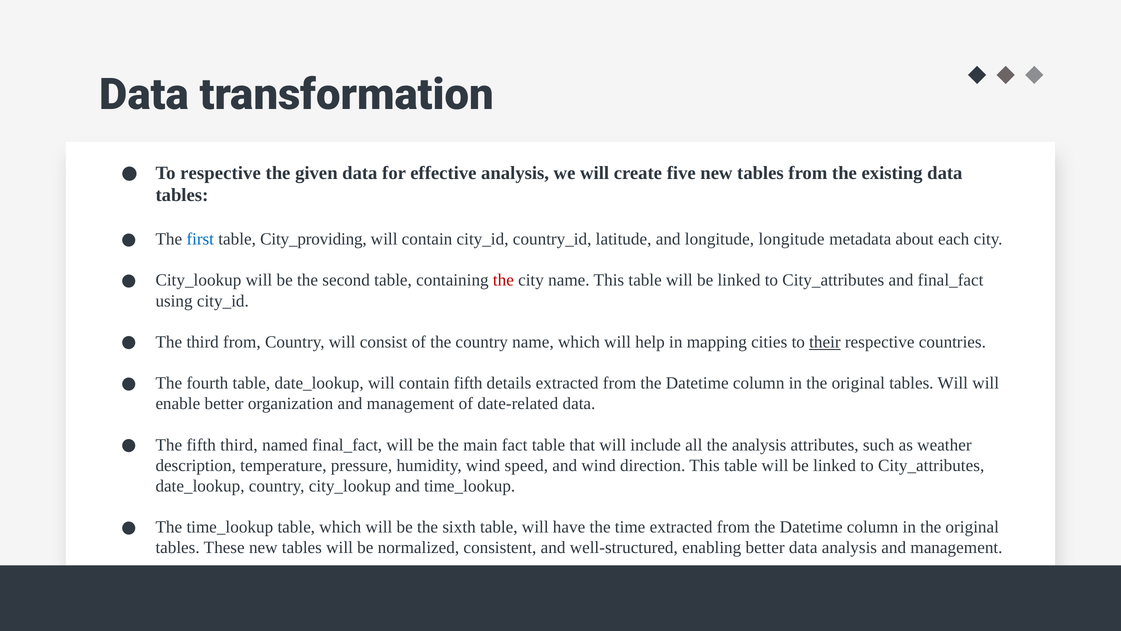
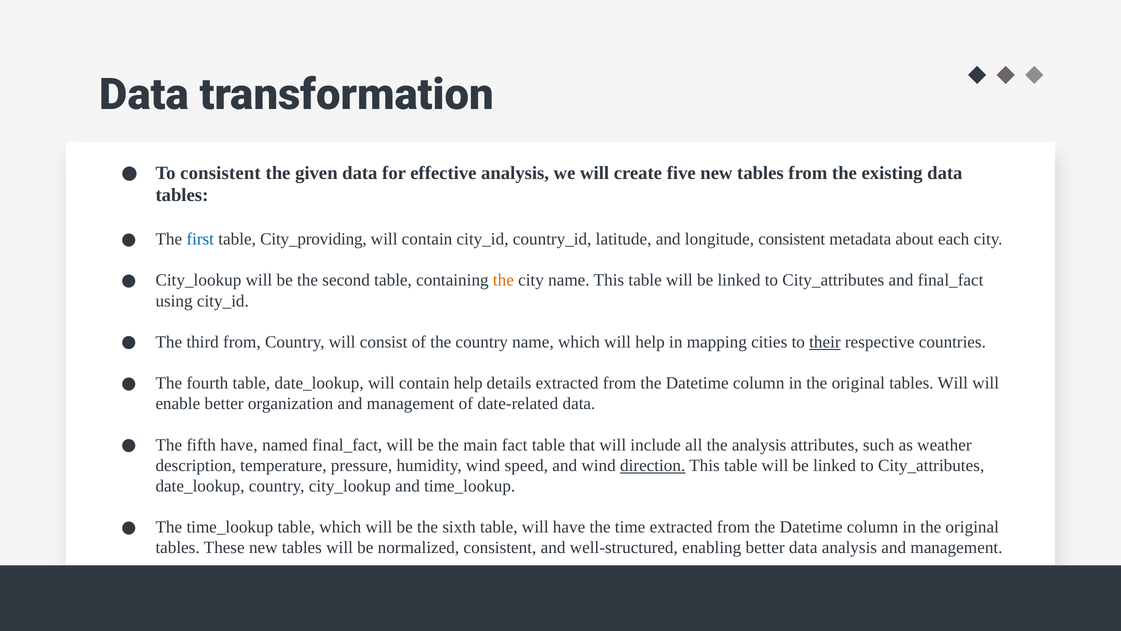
To respective: respective -> consistent
longitude longitude: longitude -> consistent
the at (503, 280) colour: red -> orange
contain fifth: fifth -> help
fifth third: third -> have
direction underline: none -> present
